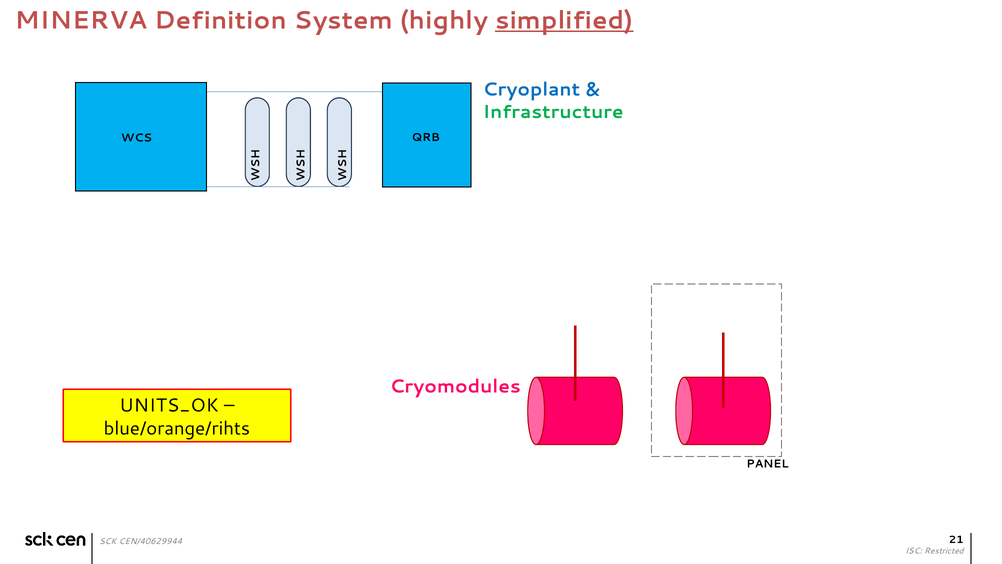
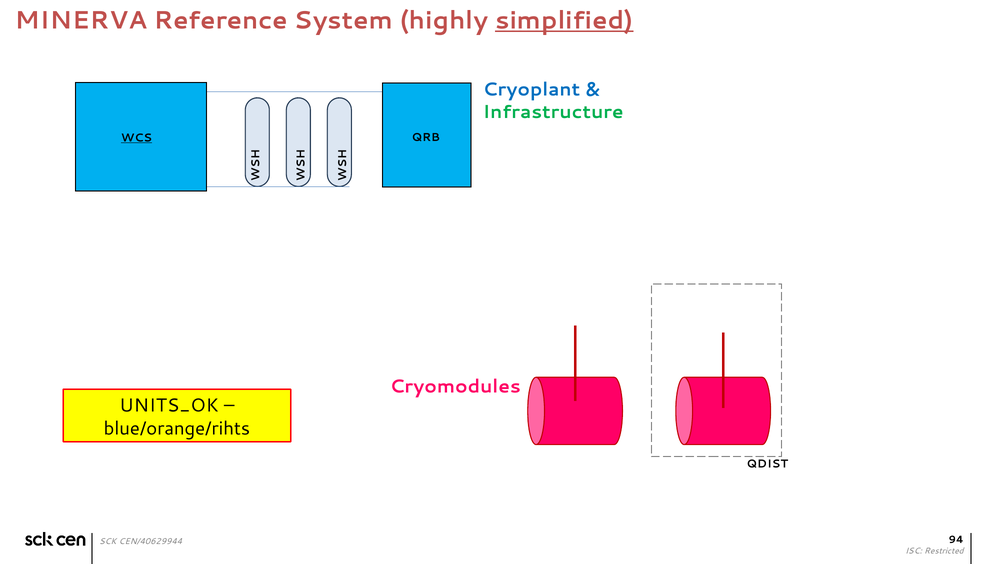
Definition: Definition -> Reference
WCS underline: none -> present
PANEL: PANEL -> QDIST
21: 21 -> 94
